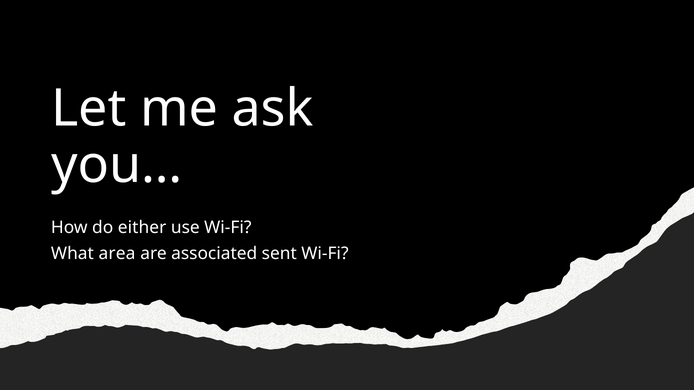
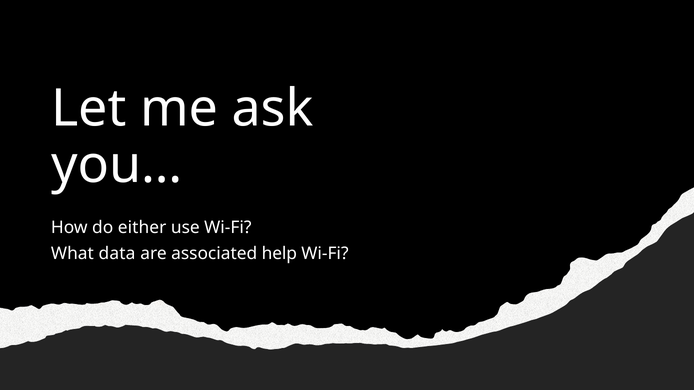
area: area -> data
sent: sent -> help
